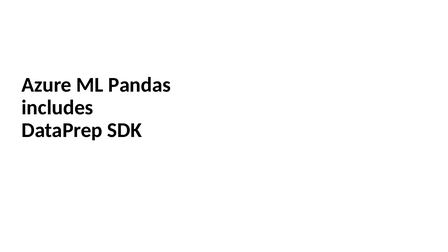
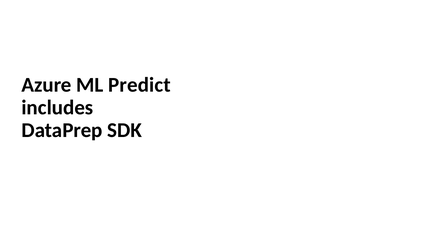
Pandas: Pandas -> Predict
